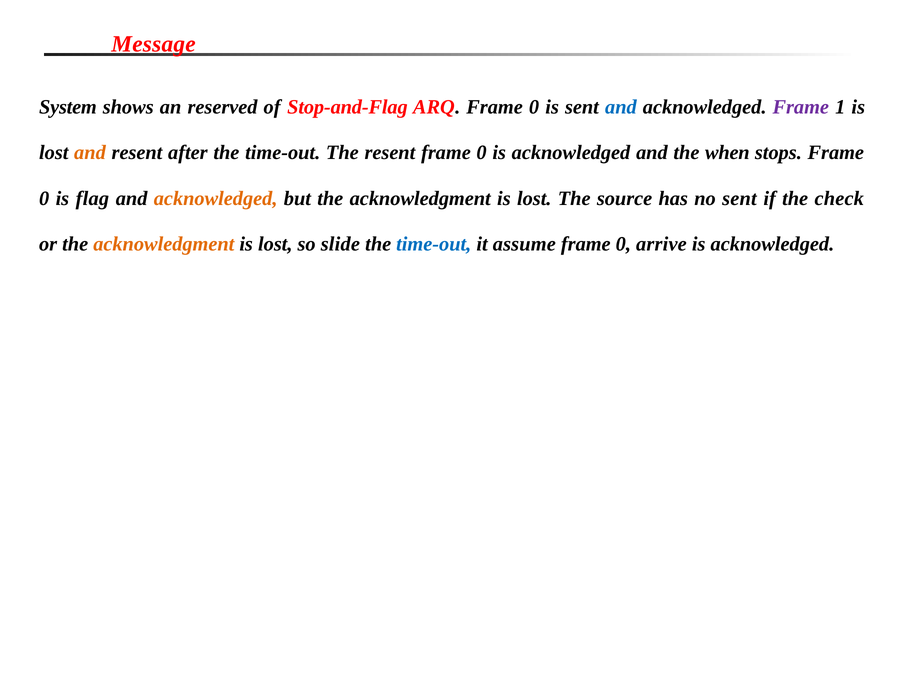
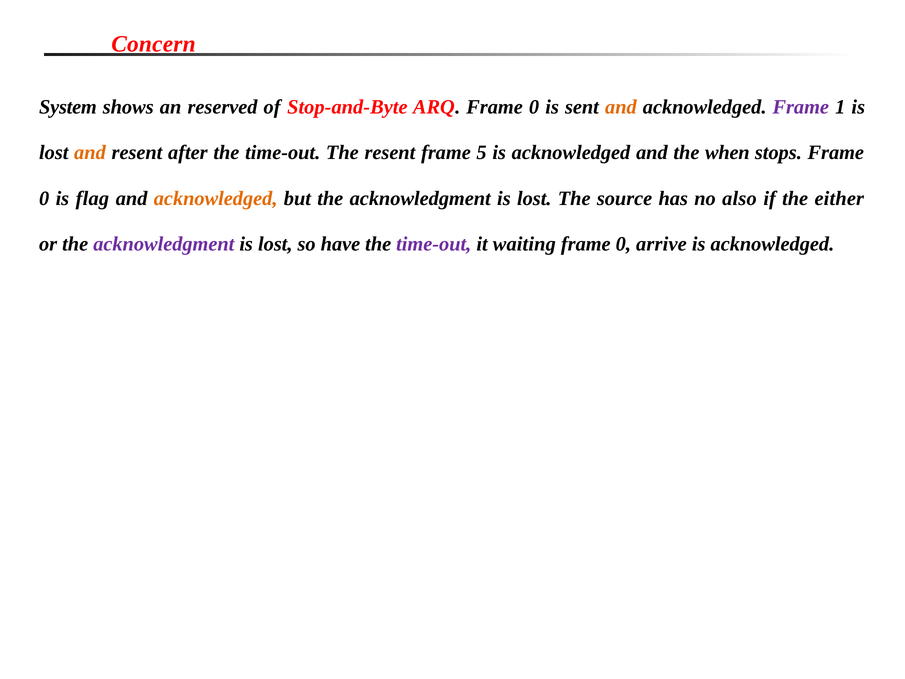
Message: Message -> Concern
Stop-and-Flag: Stop-and-Flag -> Stop-and-Byte
and at (621, 107) colour: blue -> orange
resent frame 0: 0 -> 5
no sent: sent -> also
check: check -> either
acknowledgment at (164, 244) colour: orange -> purple
slide: slide -> have
time-out at (434, 244) colour: blue -> purple
assume: assume -> waiting
